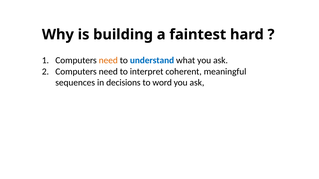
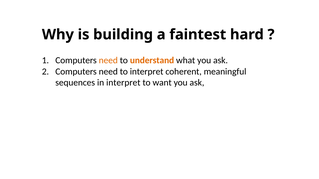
understand colour: blue -> orange
in decisions: decisions -> interpret
word: word -> want
